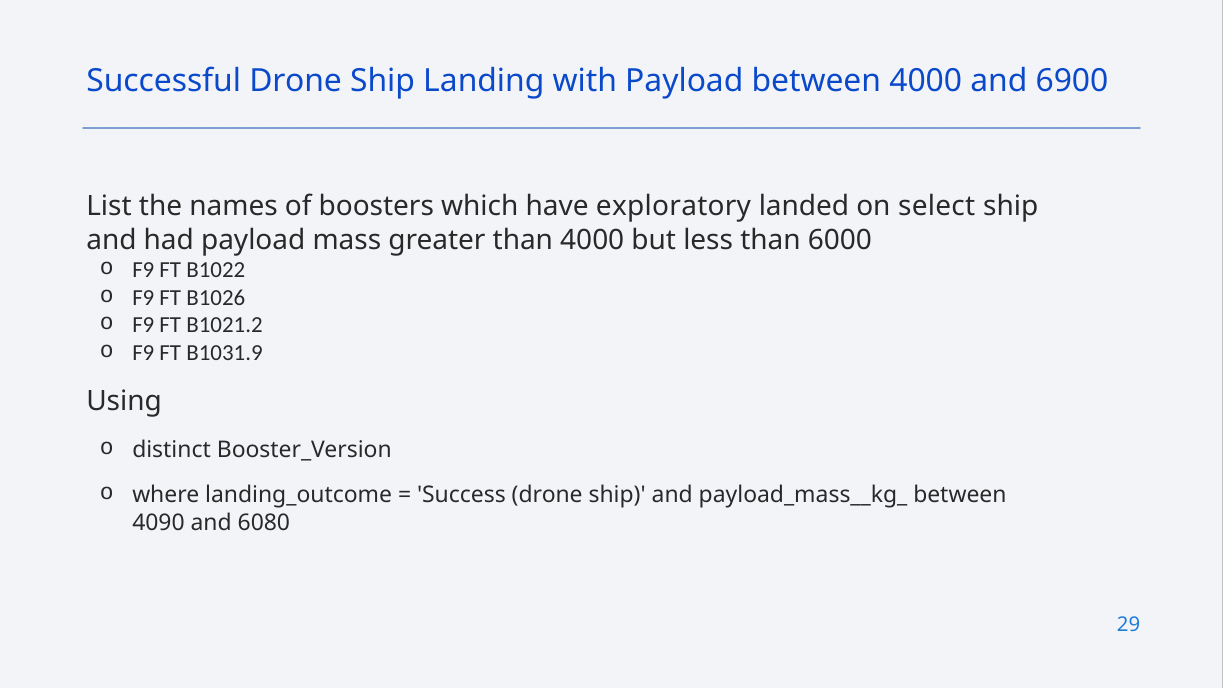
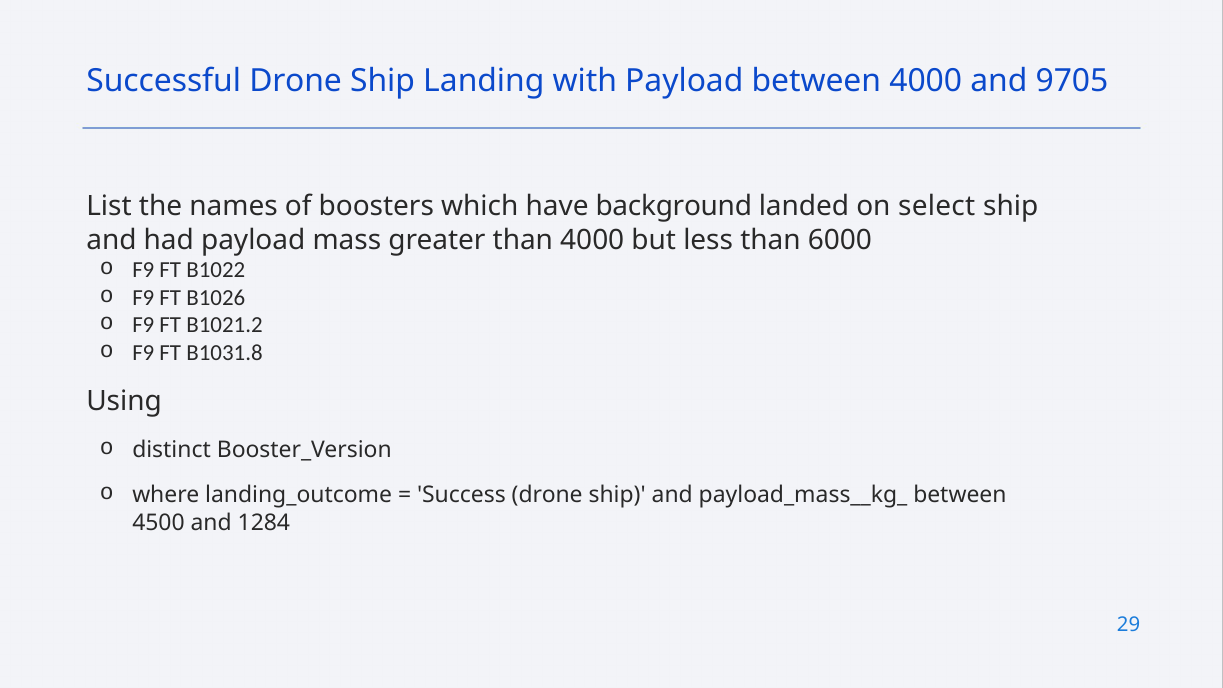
6900: 6900 -> 9705
exploratory: exploratory -> background
B1031.9: B1031.9 -> B1031.8
4090: 4090 -> 4500
6080: 6080 -> 1284
